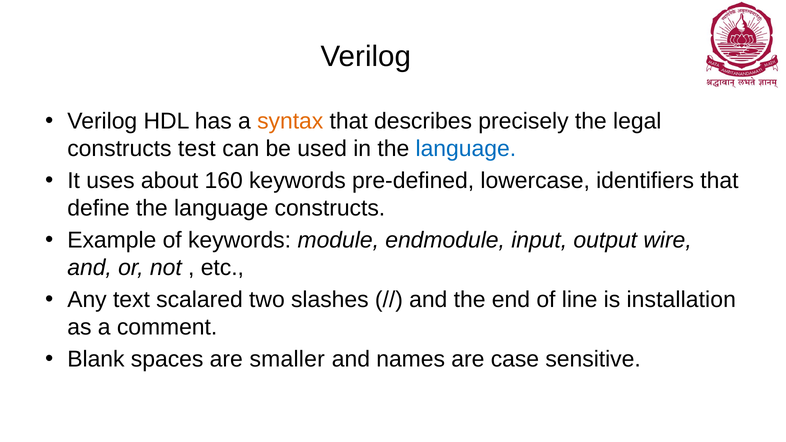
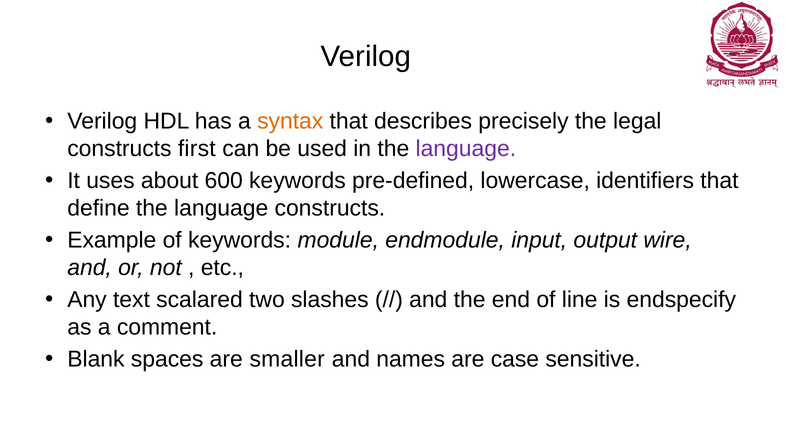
test: test -> first
language at (466, 149) colour: blue -> purple
160: 160 -> 600
installation: installation -> endspecify
